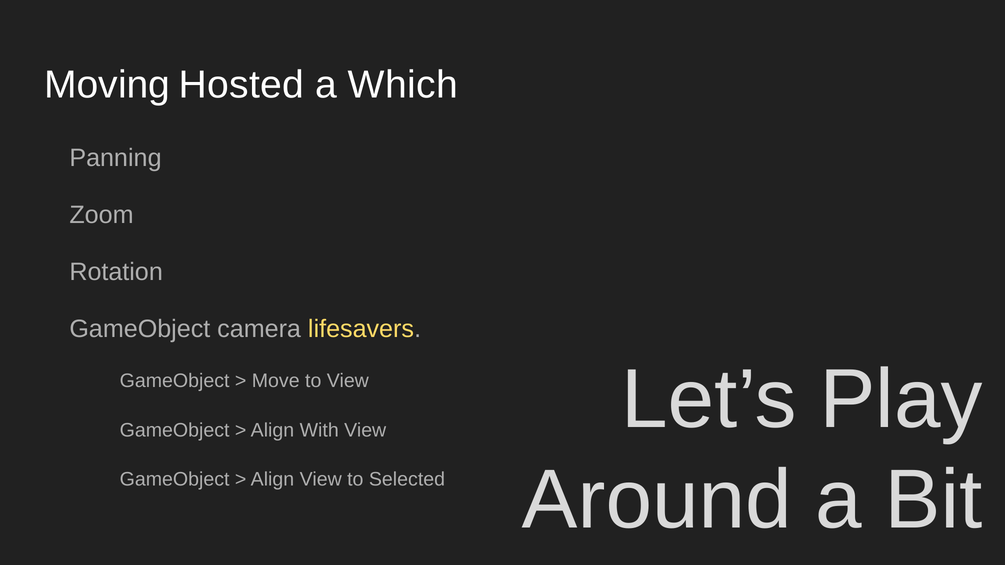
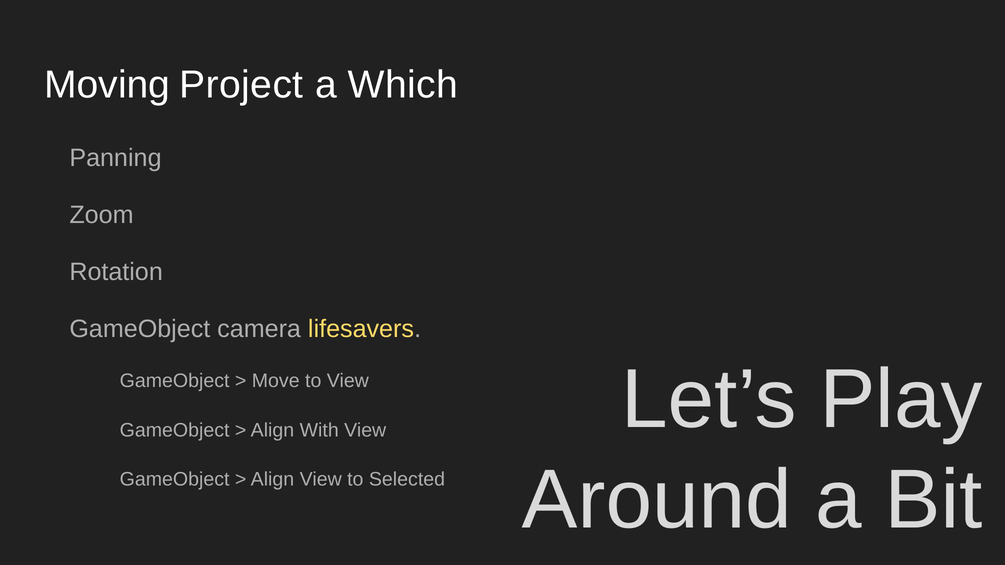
Hosted: Hosted -> Project
